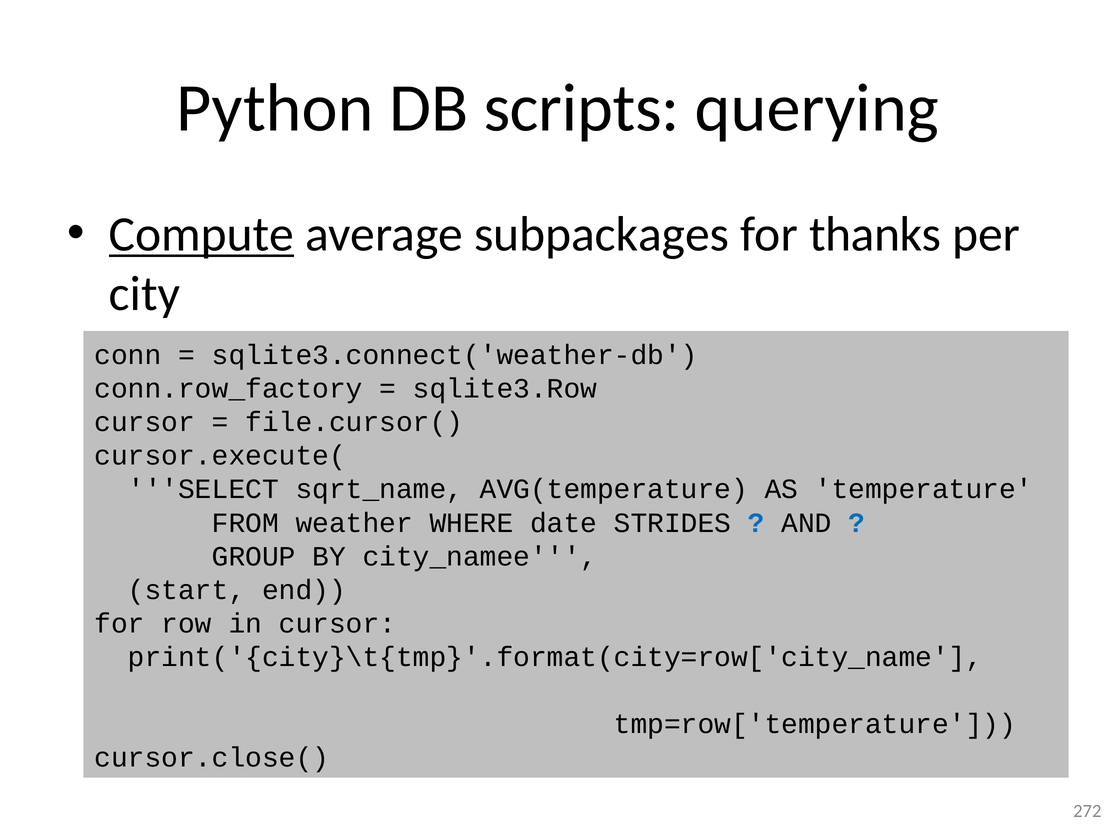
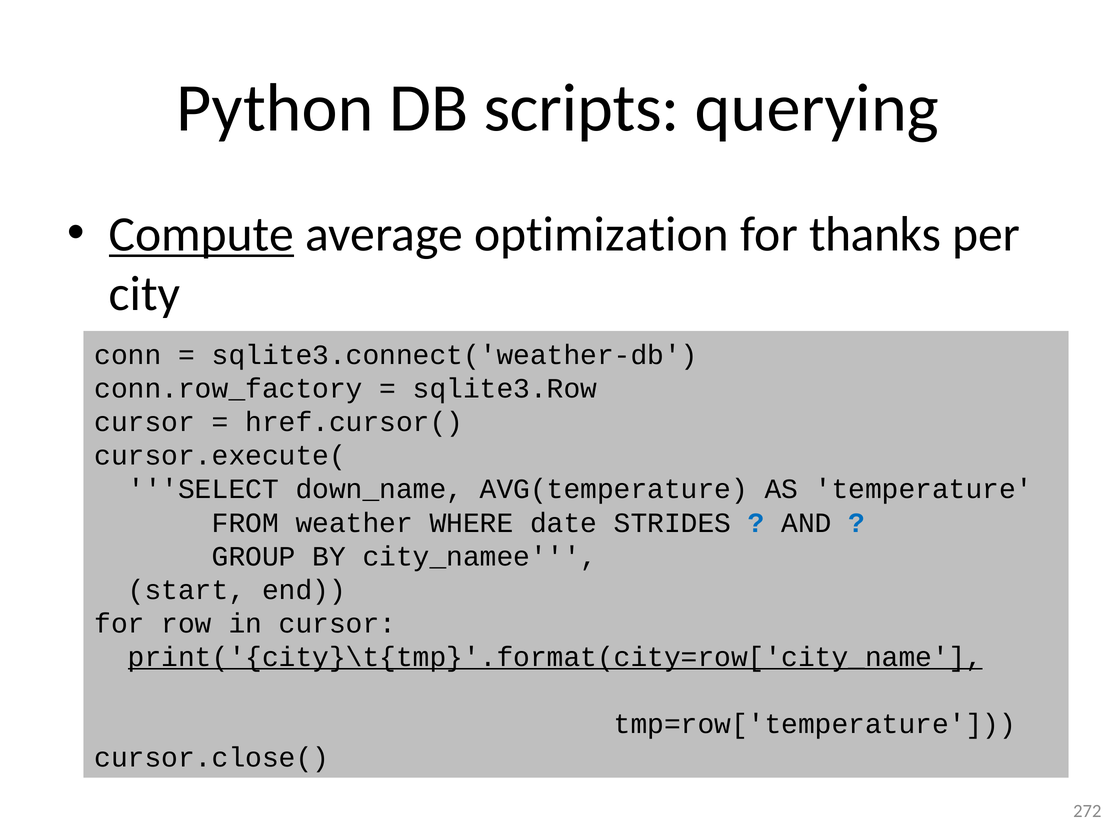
subpackages: subpackages -> optimization
file.cursor(: file.cursor( -> href.cursor(
sqrt_name: sqrt_name -> down_name
print('{city}\t{tmp}'.format(city=row['city_name underline: none -> present
